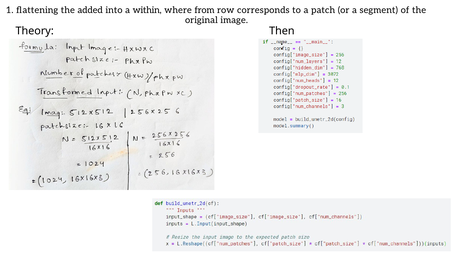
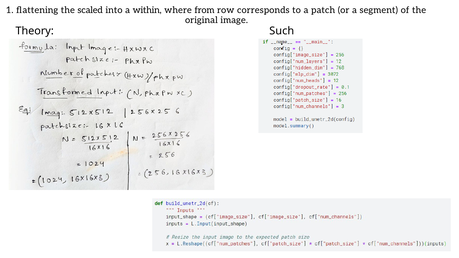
added: added -> scaled
Then: Then -> Such
